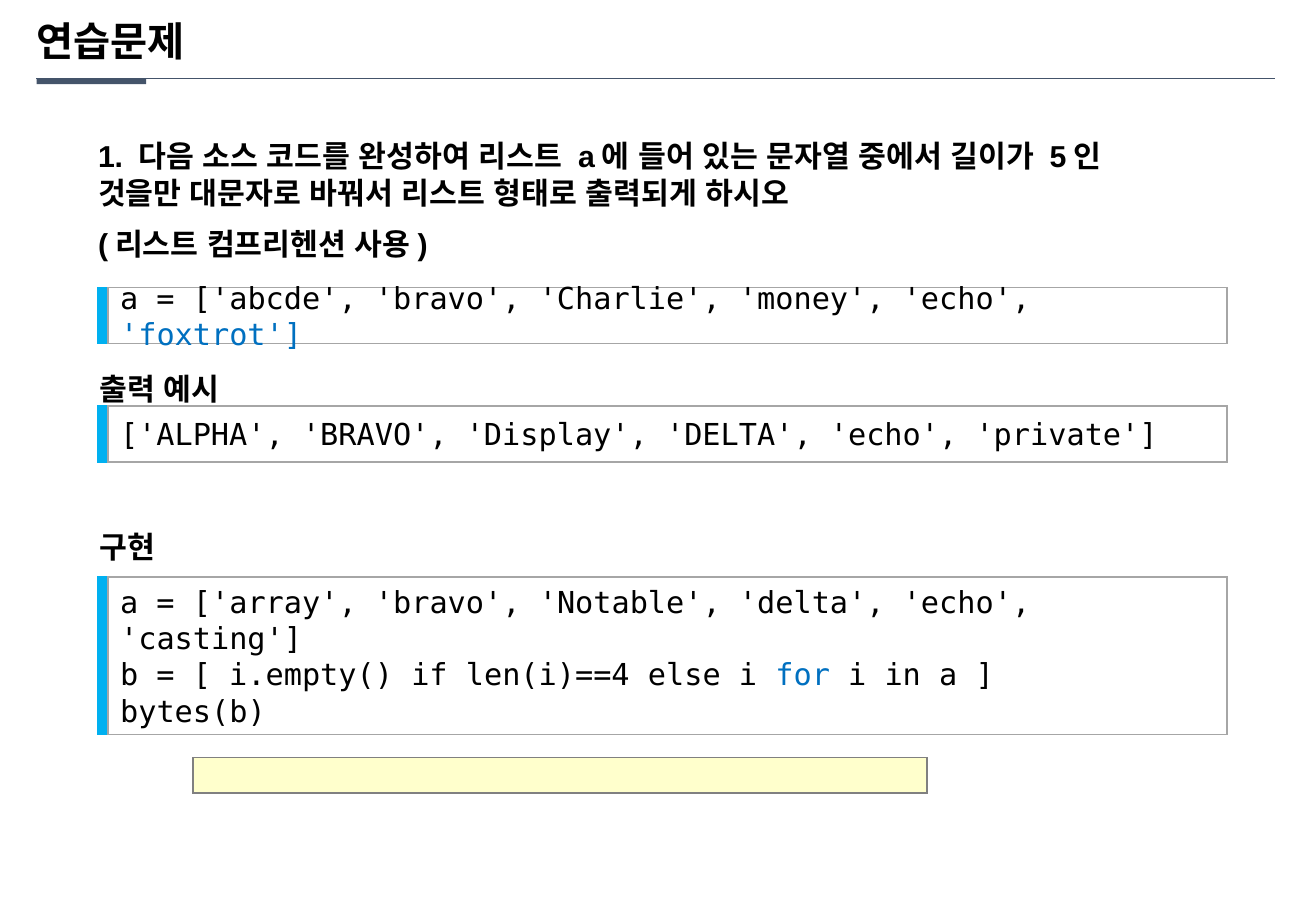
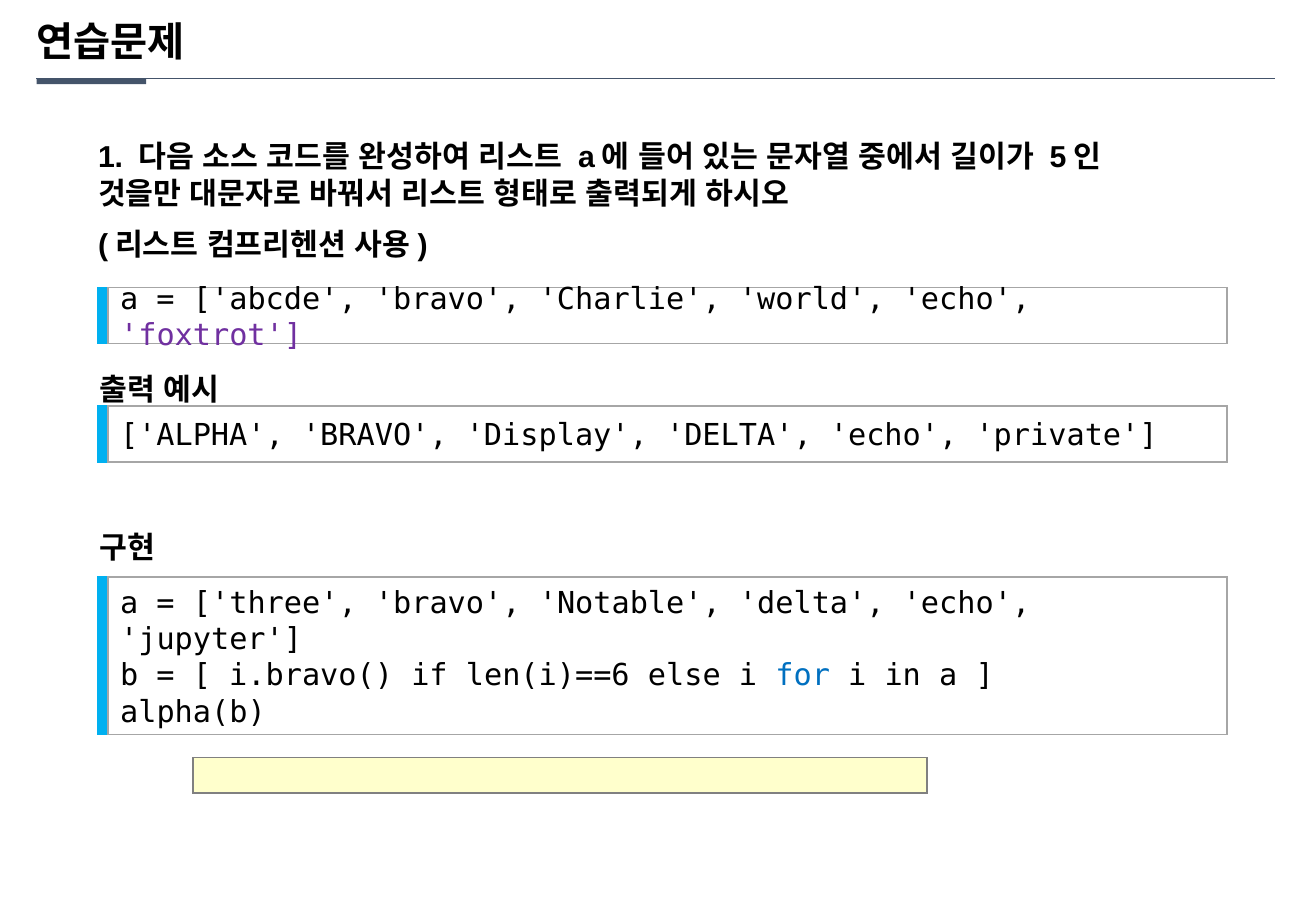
money: money -> world
foxtrot colour: blue -> purple
array: array -> three
casting: casting -> jupyter
i.empty(: i.empty( -> i.bravo(
len(i)==4: len(i)==4 -> len(i)==6
bytes(b: bytes(b -> alpha(b
